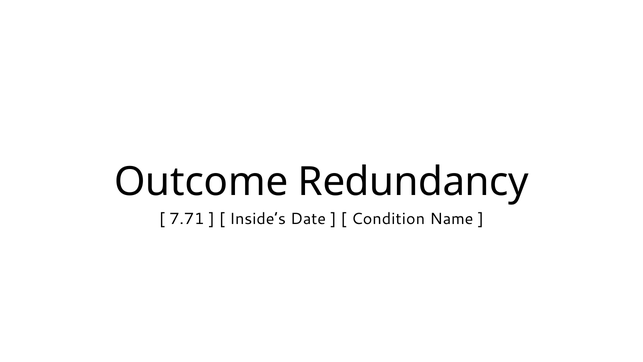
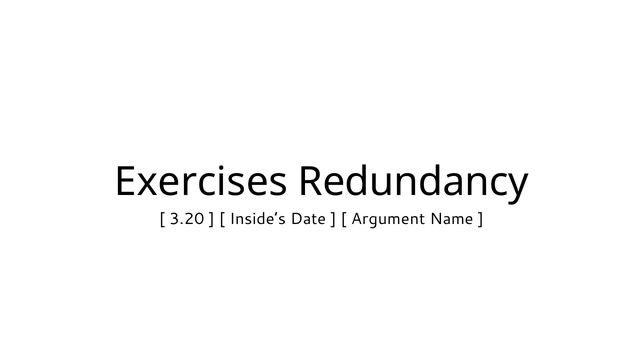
Outcome: Outcome -> Exercises
7.71: 7.71 -> 3.20
Condition: Condition -> Argument
